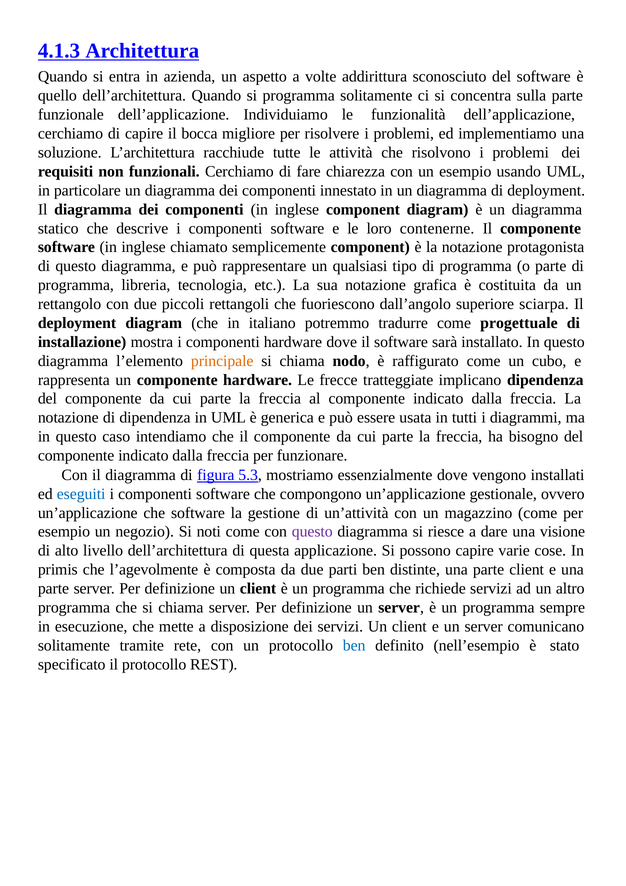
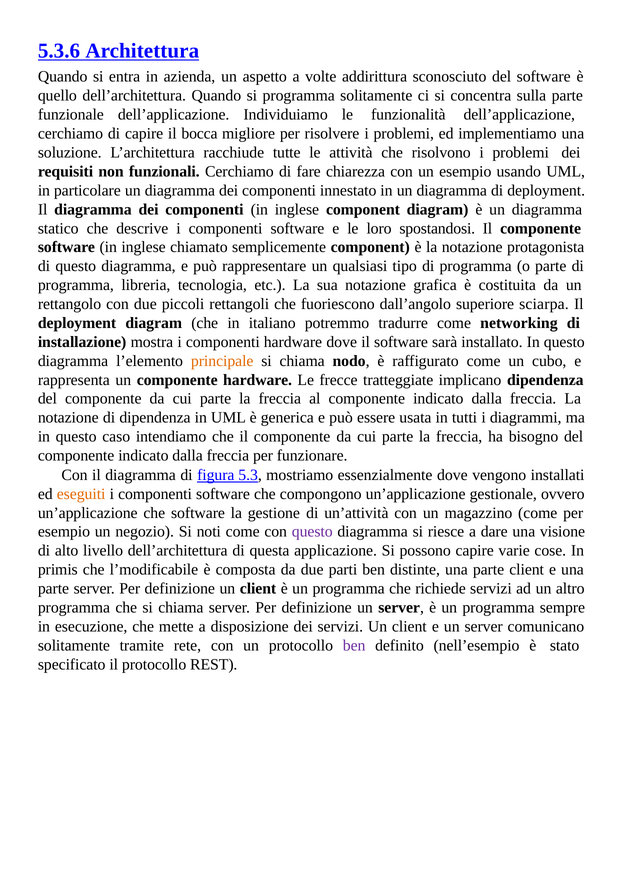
4.1.3: 4.1.3 -> 5.3.6
contenerne: contenerne -> spostandosi
progettuale: progettuale -> networking
eseguiti colour: blue -> orange
l’agevolmente: l’agevolmente -> l’modificabile
ben at (354, 645) colour: blue -> purple
